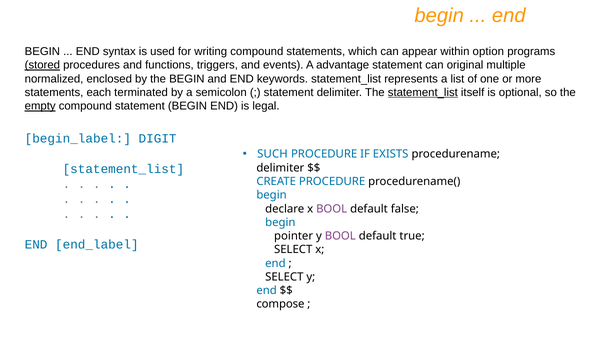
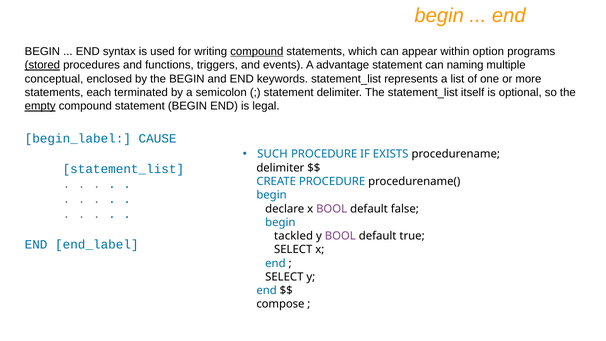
compound at (257, 51) underline: none -> present
original: original -> naming
normalized: normalized -> conceptual
statement_list at (423, 92) underline: present -> none
DIGIT: DIGIT -> CAUSE
pointer: pointer -> tackled
